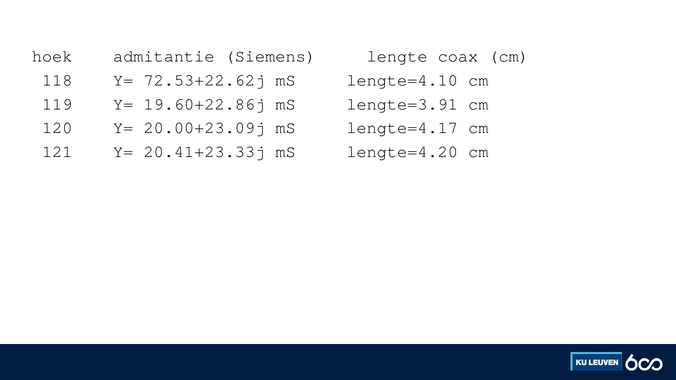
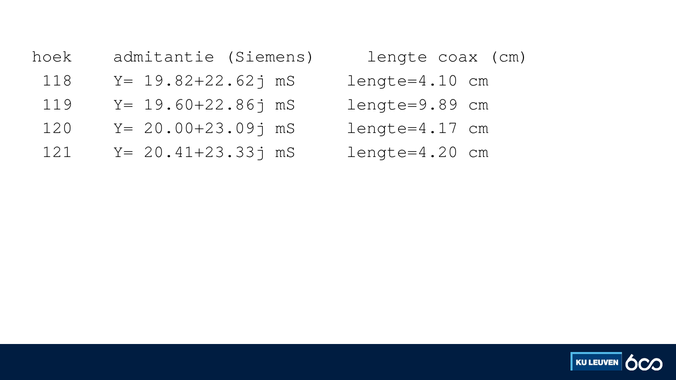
72.53+22.62j: 72.53+22.62j -> 19.82+22.62j
lengte=3.91: lengte=3.91 -> lengte=9.89
